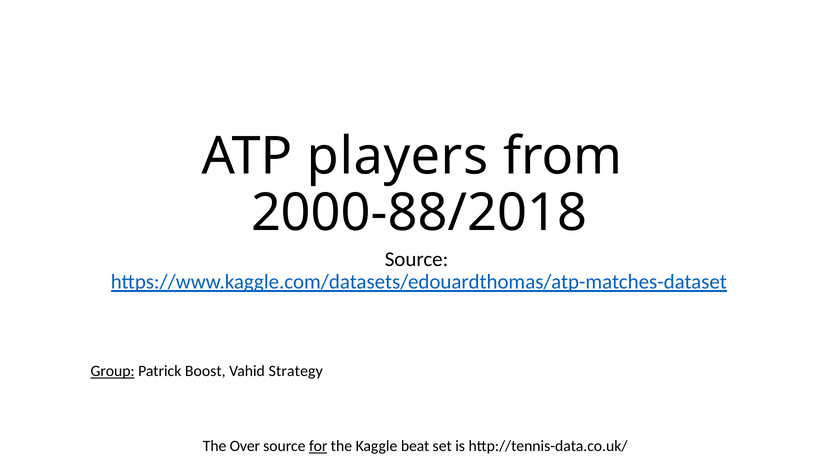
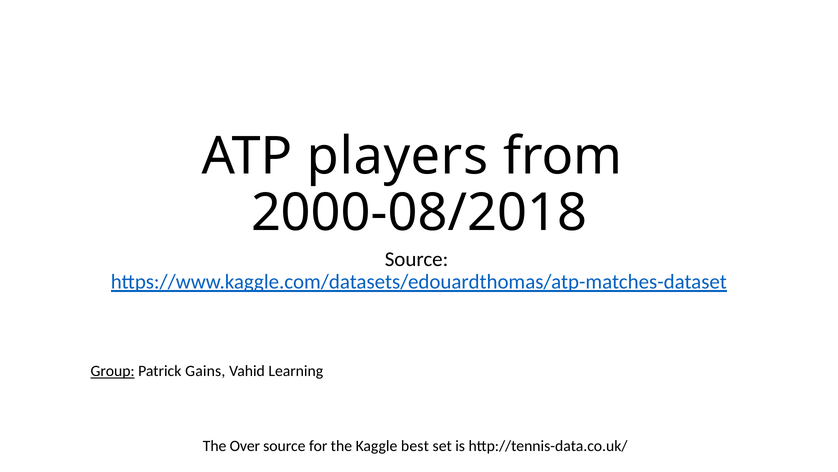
2000-88/2018: 2000-88/2018 -> 2000-08/2018
Boost: Boost -> Gains
Strategy: Strategy -> Learning
for underline: present -> none
beat: beat -> best
